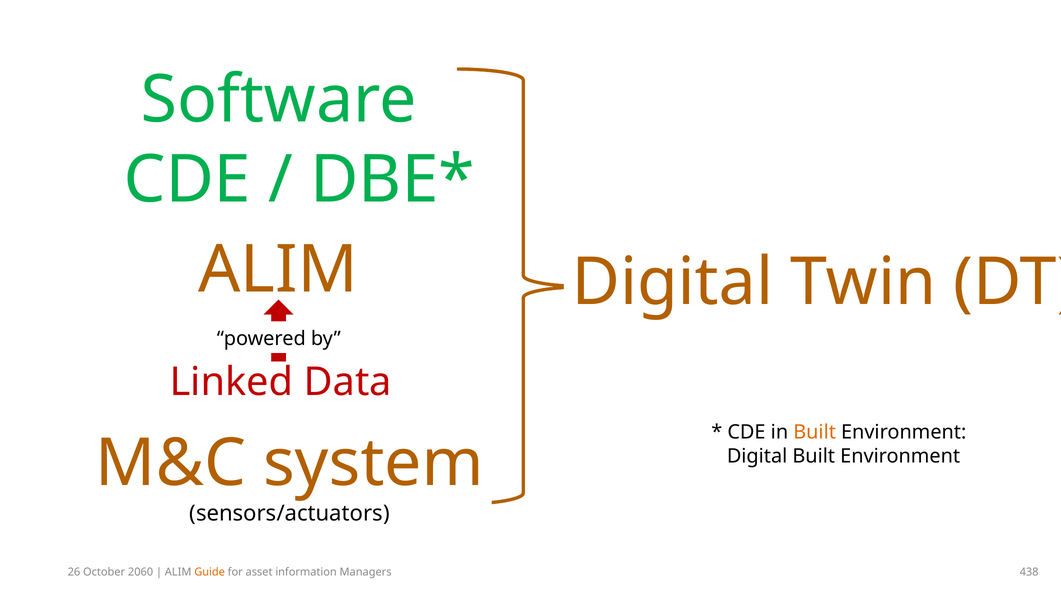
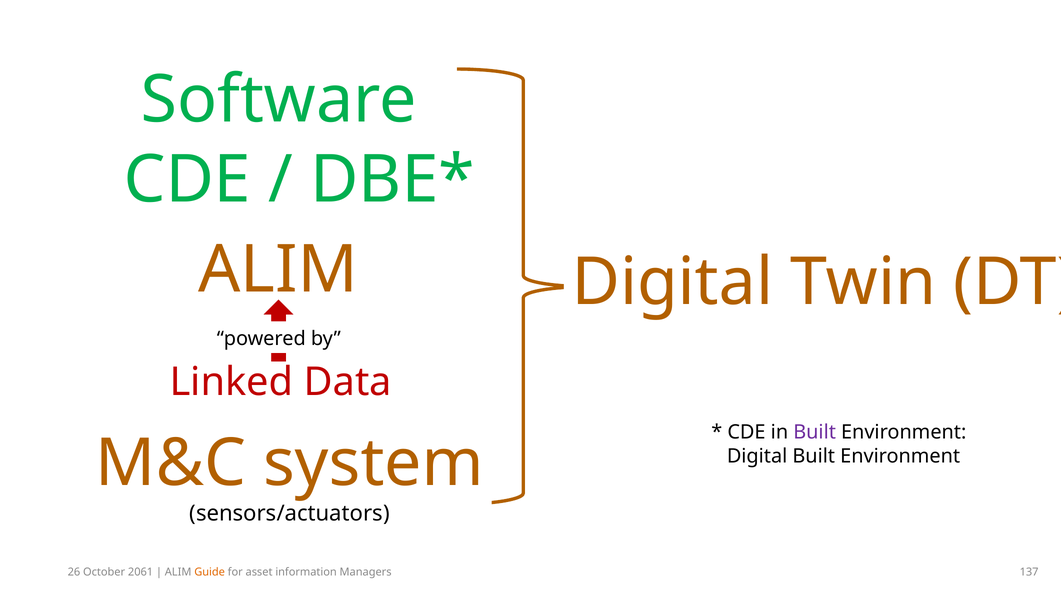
Built at (815, 432) colour: orange -> purple
2060: 2060 -> 2061
438: 438 -> 137
